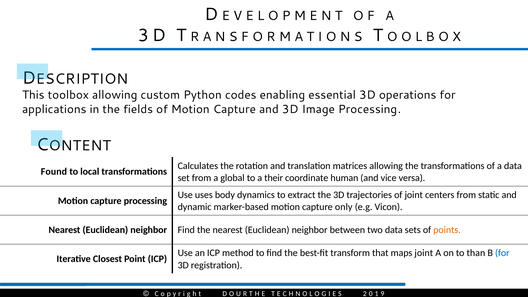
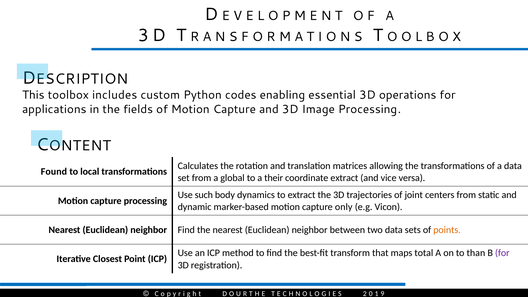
toolbox allowing: allowing -> includes
coordinate human: human -> extract
uses: uses -> such
maps joint: joint -> total
for at (502, 253) colour: blue -> purple
